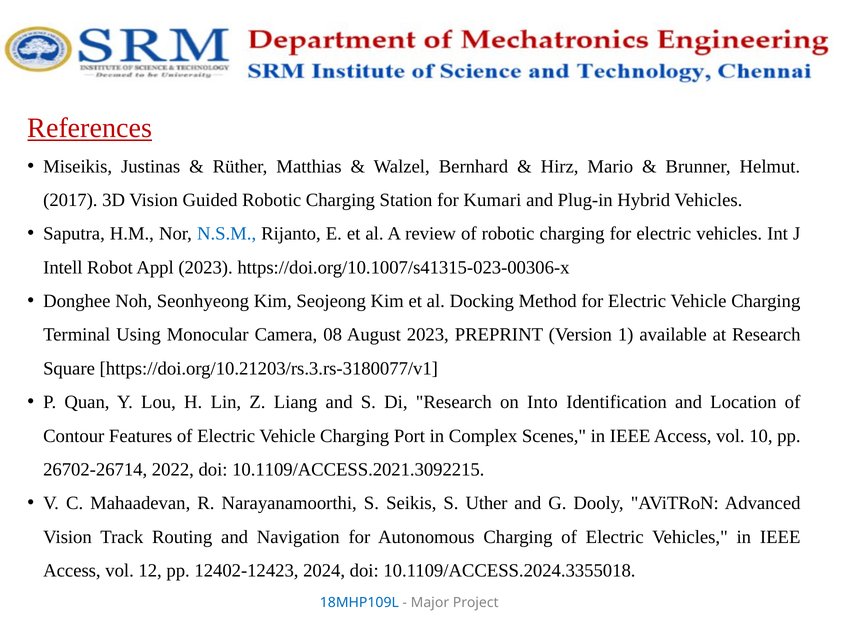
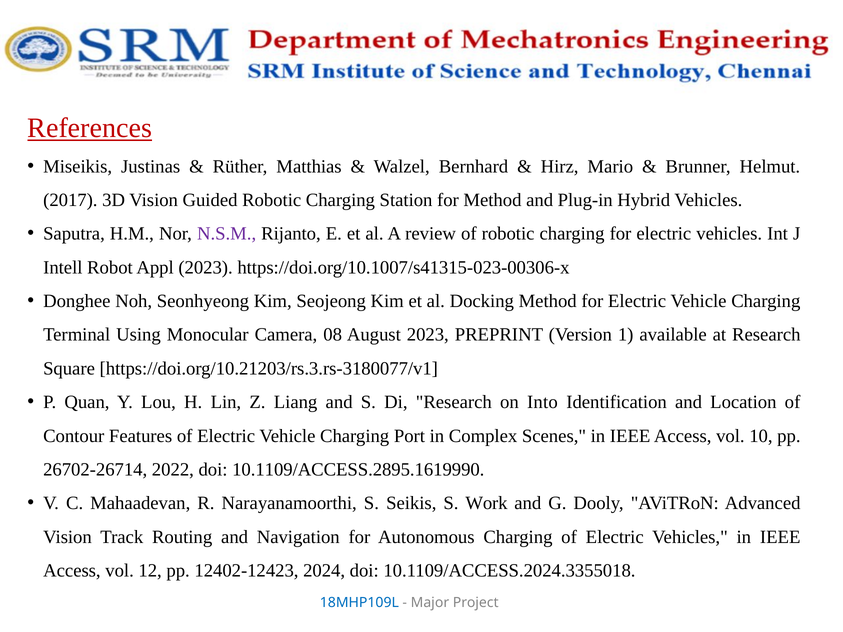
for Kumari: Kumari -> Method
N.S.M colour: blue -> purple
10.1109/ACCESS.2021.3092215: 10.1109/ACCESS.2021.3092215 -> 10.1109/ACCESS.2895.1619990
Uther: Uther -> Work
